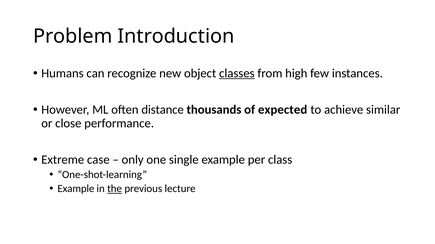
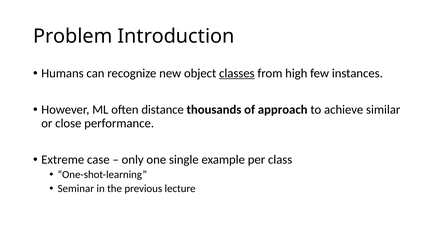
expected: expected -> approach
Example at (76, 189): Example -> Seminar
the underline: present -> none
